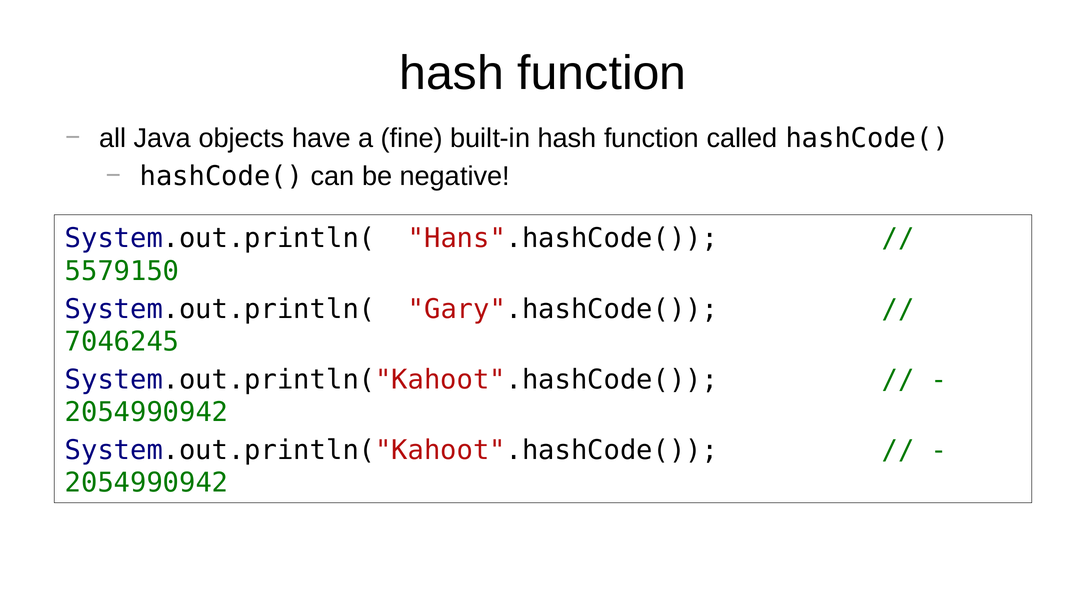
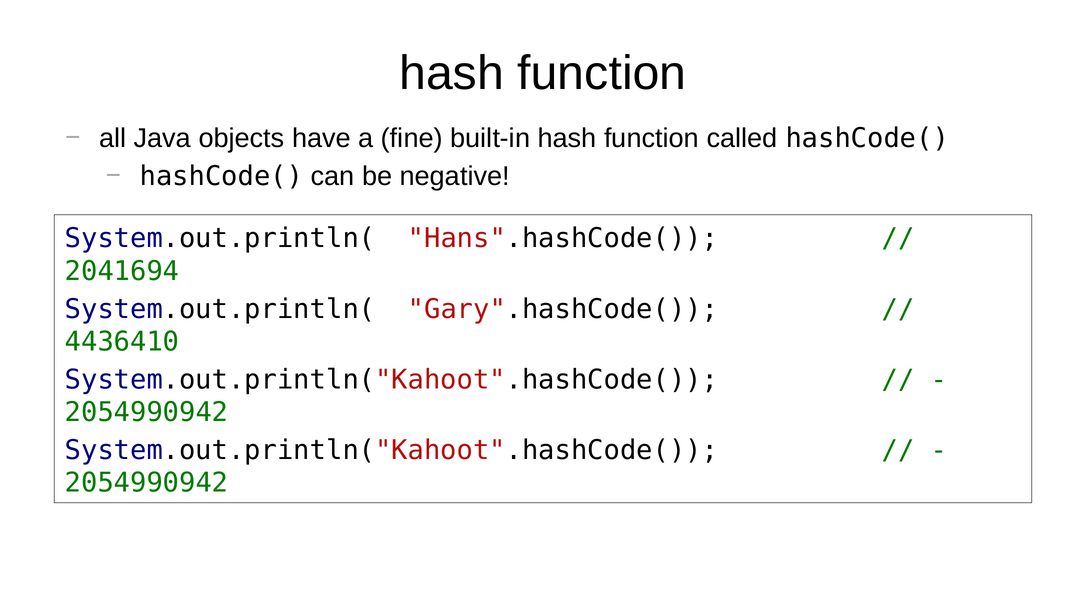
5579150: 5579150 -> 2041694
7046245: 7046245 -> 4436410
